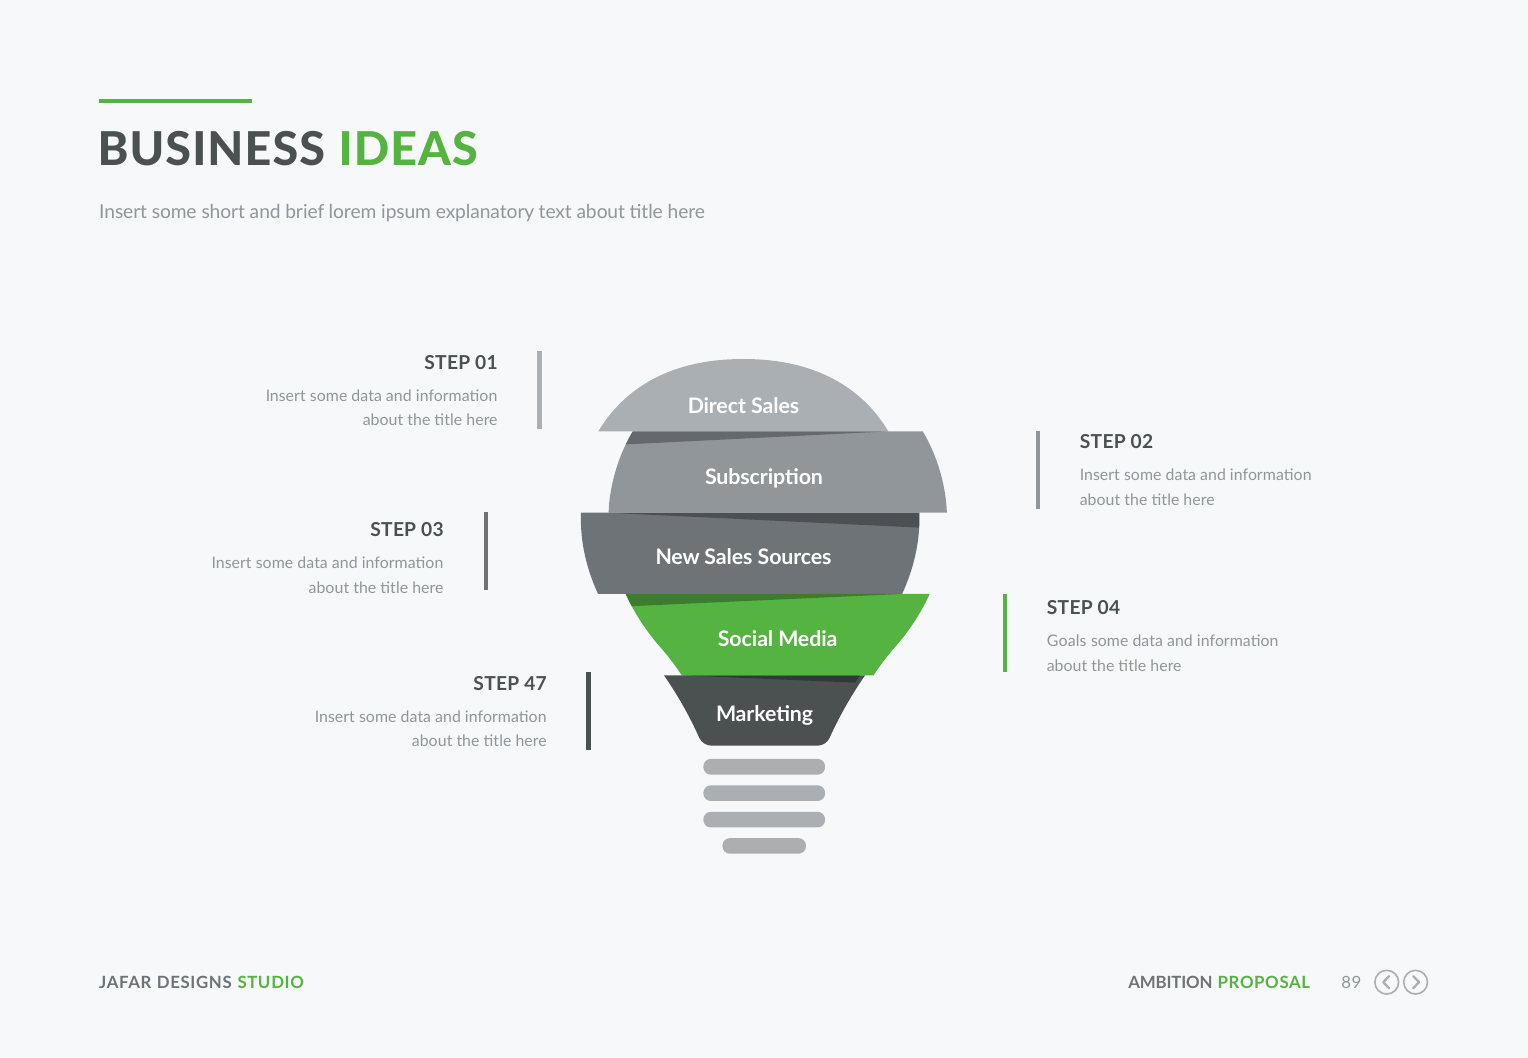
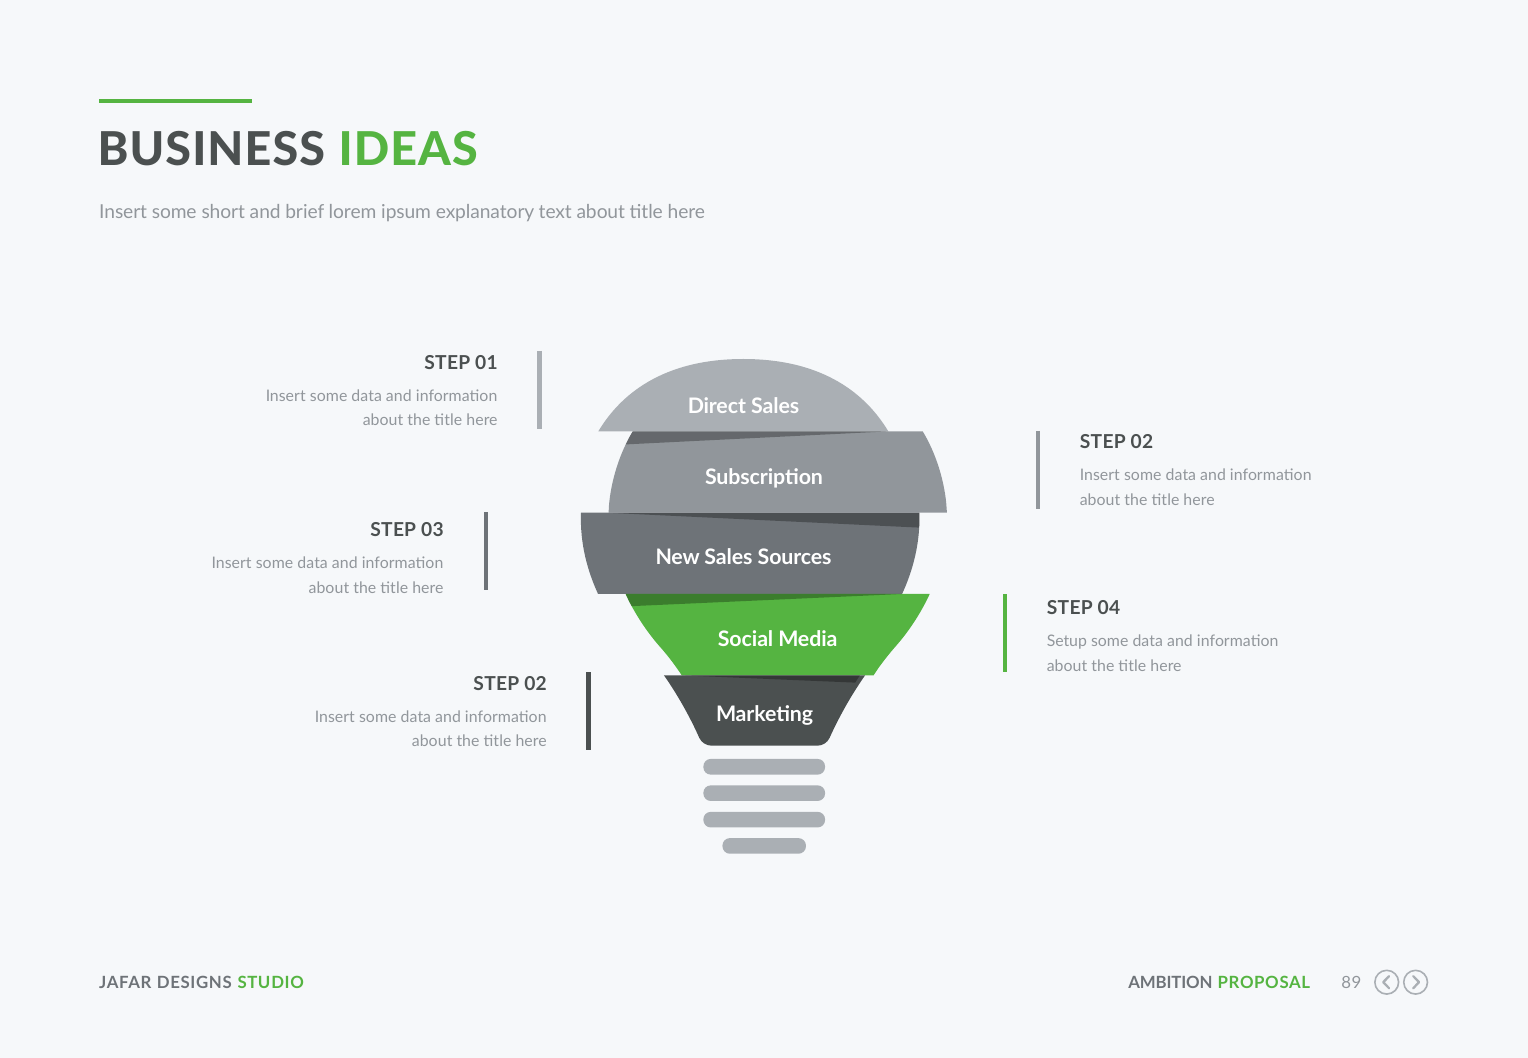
Goals: Goals -> Setup
47 at (536, 684): 47 -> 02
